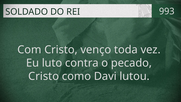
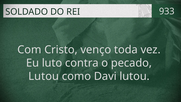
993: 993 -> 933
Cristo at (44, 76): Cristo -> Lutou
